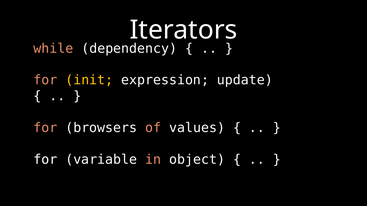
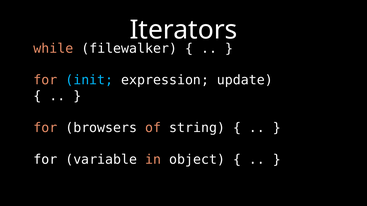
dependency: dependency -> filewalker
init colour: yellow -> light blue
values: values -> string
